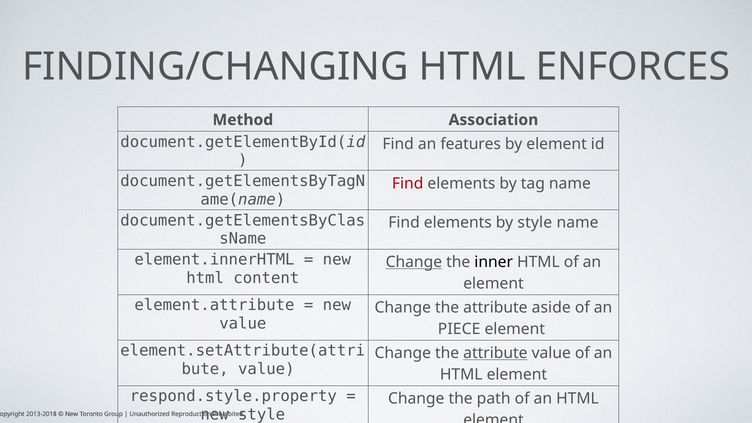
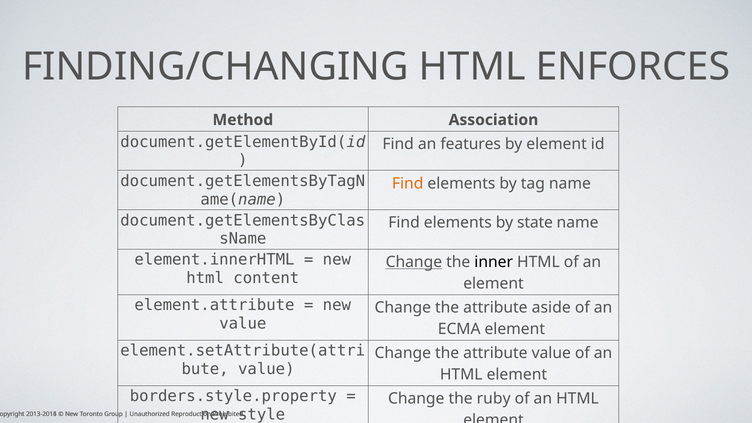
Find at (408, 183) colour: red -> orange
by style: style -> state
PIECE: PIECE -> ECMA
attribute at (495, 353) underline: present -> none
respond.style.property: respond.style.property -> borders.style.property
path: path -> ruby
